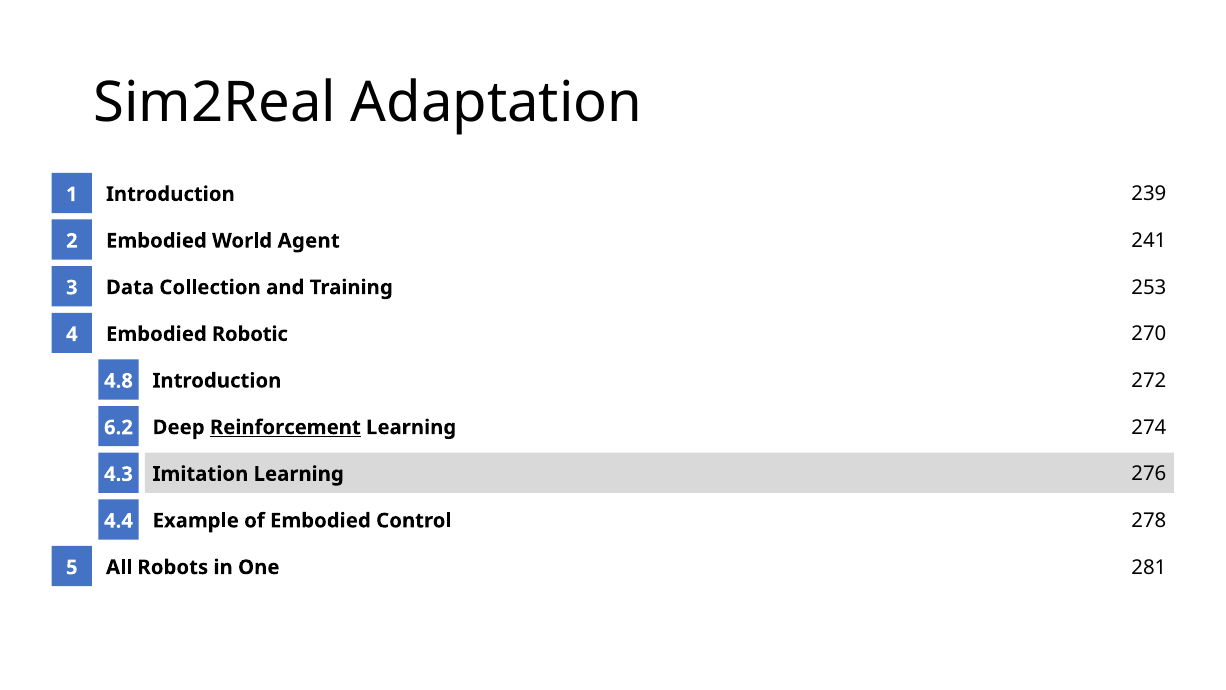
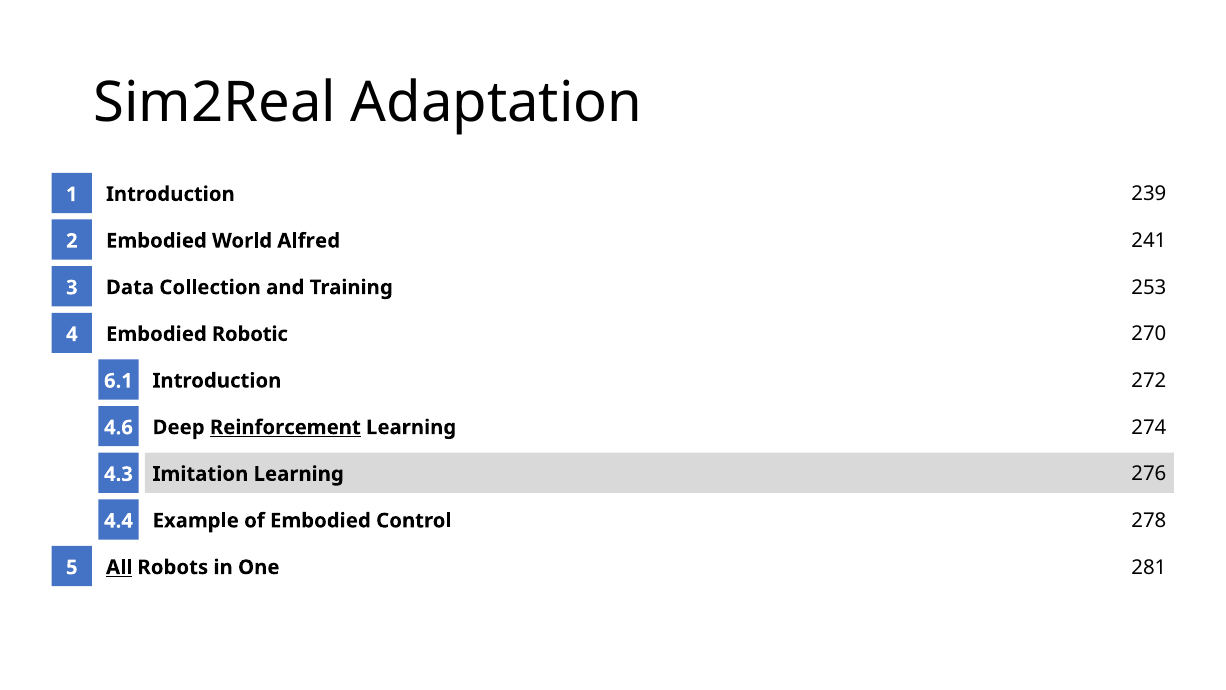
Agent: Agent -> Alfred
4.8: 4.8 -> 6.1
6.2: 6.2 -> 4.6
All underline: none -> present
